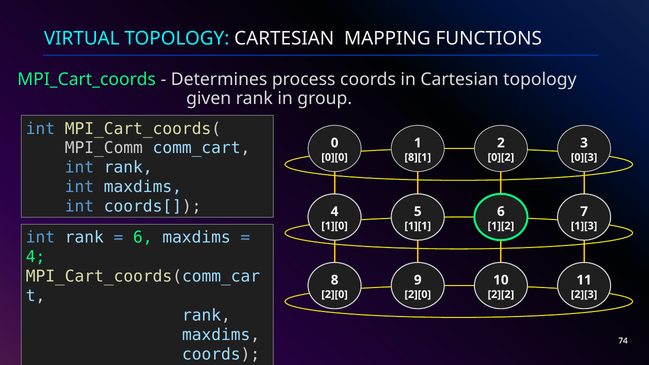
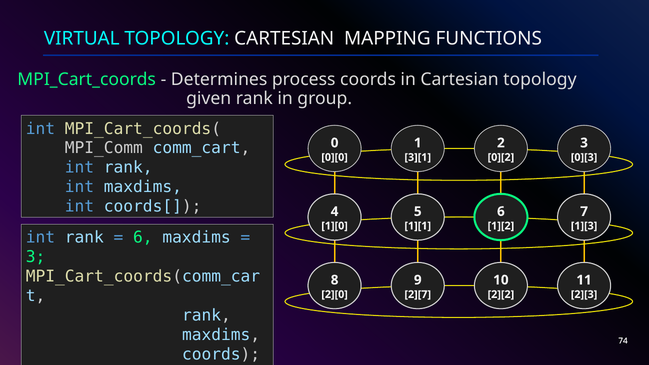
8][1: 8][1 -> 3][1
4 at (36, 257): 4 -> 3
2][0 at (418, 294): 2][0 -> 2][7
